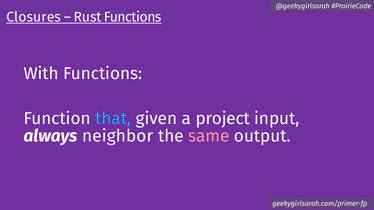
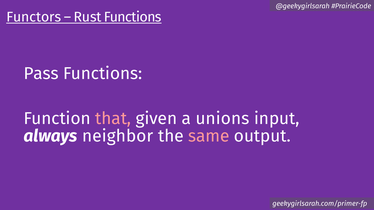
Closures: Closures -> Functors
With: With -> Pass
that colour: light blue -> pink
project: project -> unions
